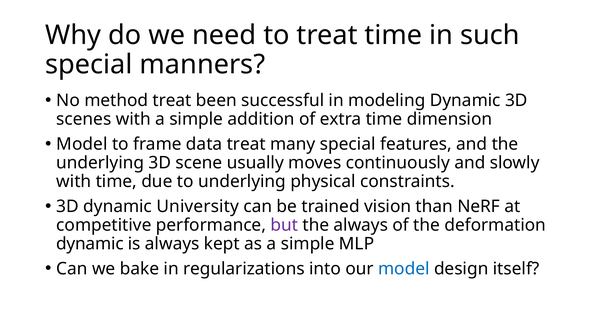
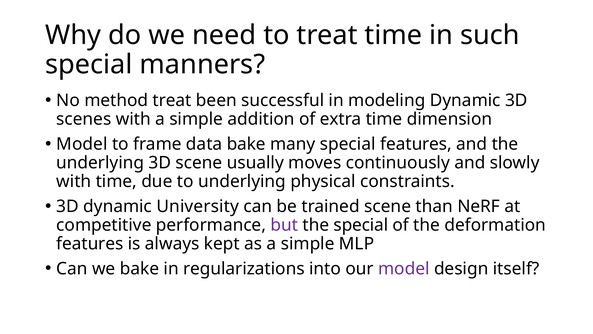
data treat: treat -> bake
trained vision: vision -> scene
the always: always -> special
dynamic at (90, 243): dynamic -> features
model at (404, 268) colour: blue -> purple
